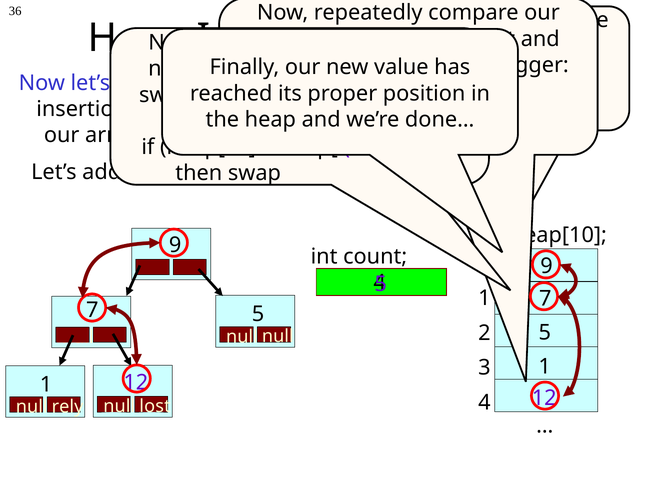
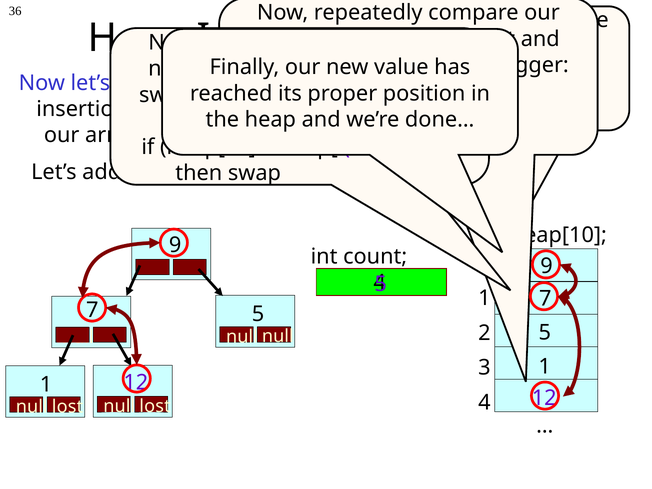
rely at (68, 407): rely -> lost
